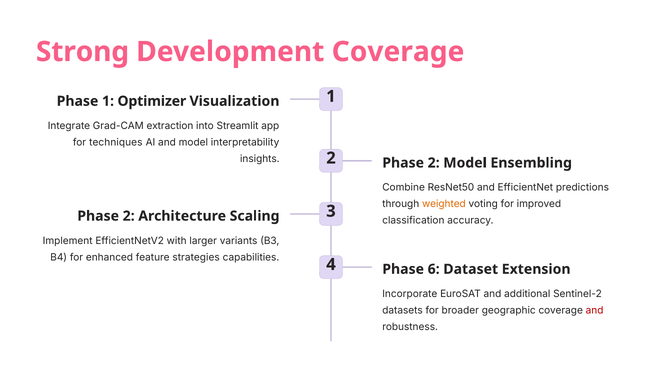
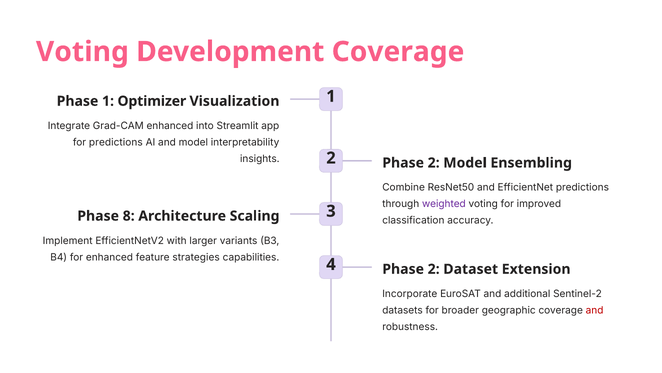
Strong at (82, 52): Strong -> Voting
Grad-CAM extraction: extraction -> enhanced
for techniques: techniques -> predictions
weighted colour: orange -> purple
2 at (129, 216): 2 -> 8
4 Phase 6: 6 -> 2
